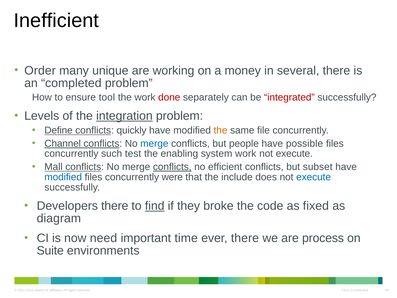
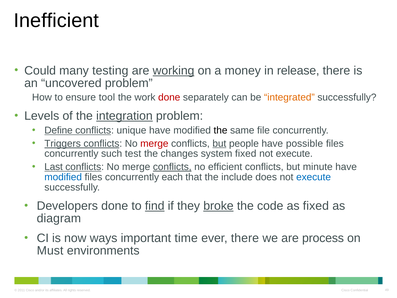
Order: Order -> Could
unique: unique -> testing
working underline: none -> present
several: several -> release
completed: completed -> uncovered
integrated colour: red -> orange
quickly: quickly -> unique
the at (221, 130) colour: orange -> black
Channel: Channel -> Triggers
merge at (154, 143) colour: blue -> red
but at (219, 143) underline: none -> present
enabling: enabling -> changes
system work: work -> fixed
Mall: Mall -> Last
subset: subset -> minute
were: were -> each
Developers there: there -> done
broke underline: none -> present
need: need -> ways
Suite: Suite -> Must
